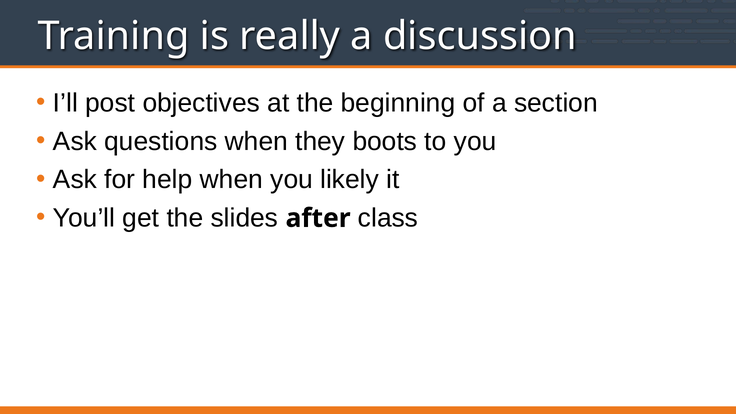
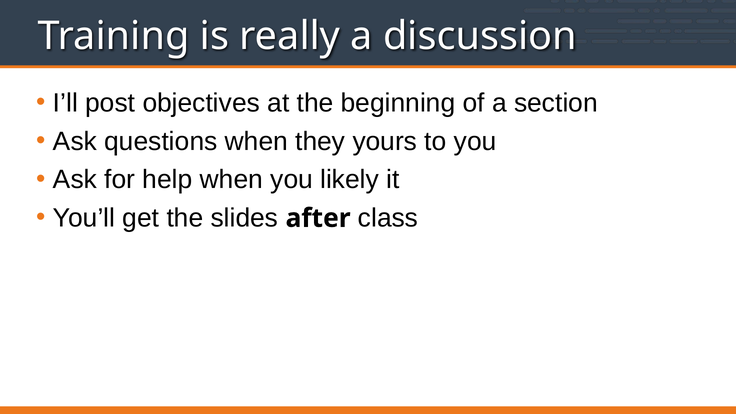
boots: boots -> yours
